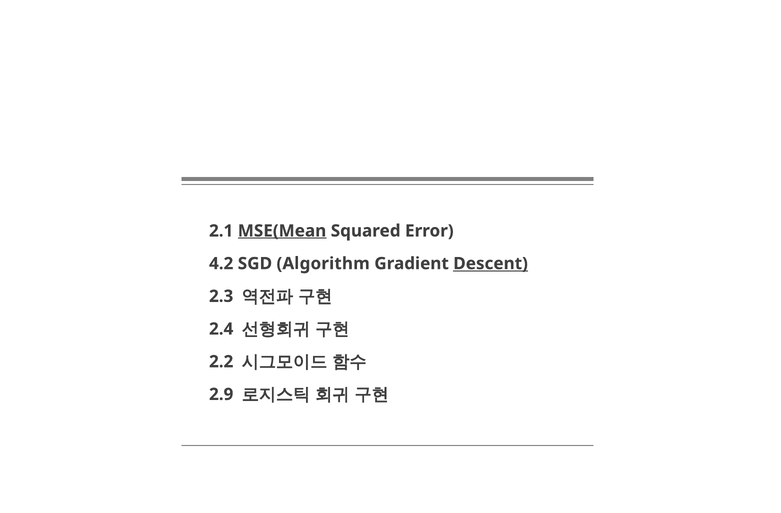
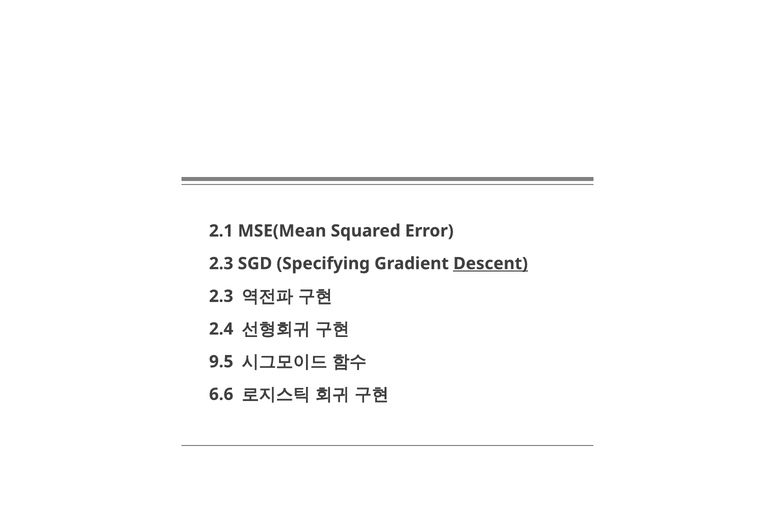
MSE(Mean underline: present -> none
4.2 at (221, 264): 4.2 -> 2.3
Algorithm: Algorithm -> Specifying
2.2: 2.2 -> 9.5
2.9: 2.9 -> 6.6
